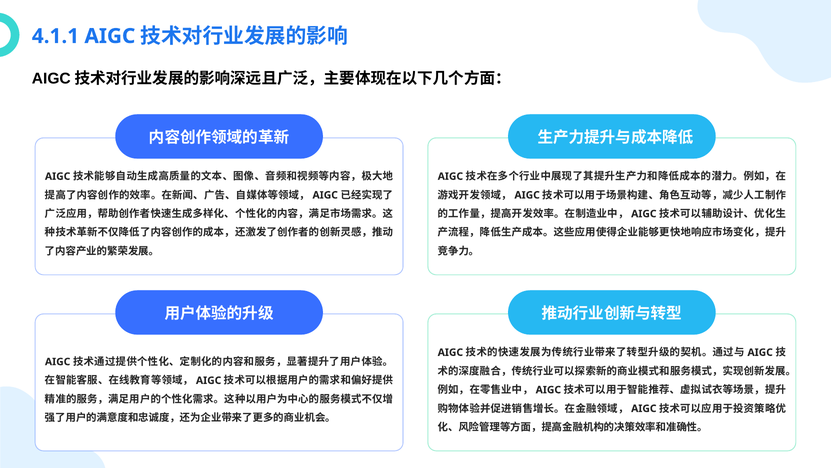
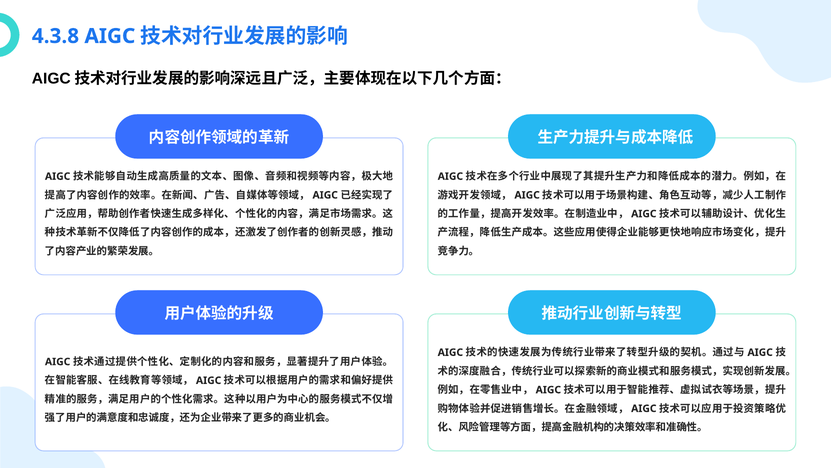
4.1.1: 4.1.1 -> 4.3.8
